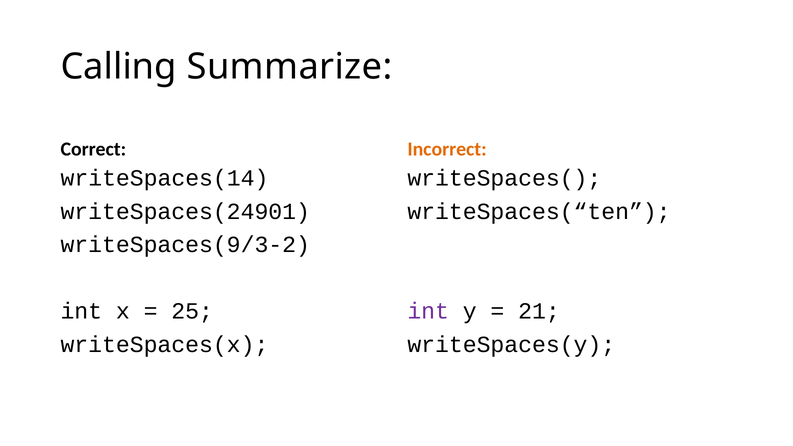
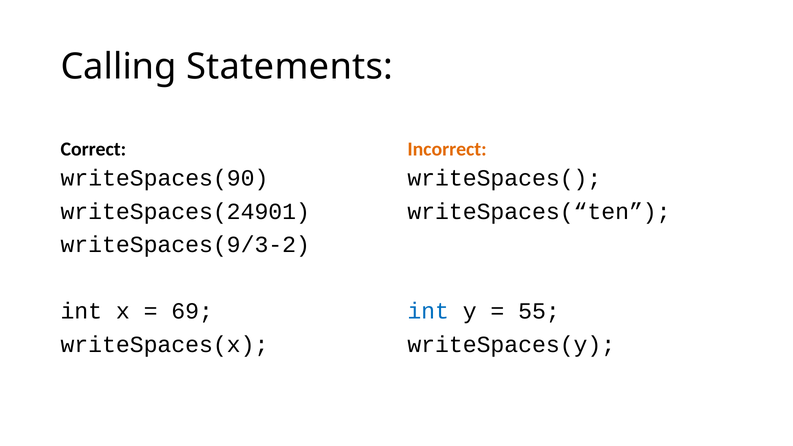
Summarize: Summarize -> Statements
writeSpaces(14: writeSpaces(14 -> writeSpaces(90
25: 25 -> 69
int at (428, 311) colour: purple -> blue
21: 21 -> 55
